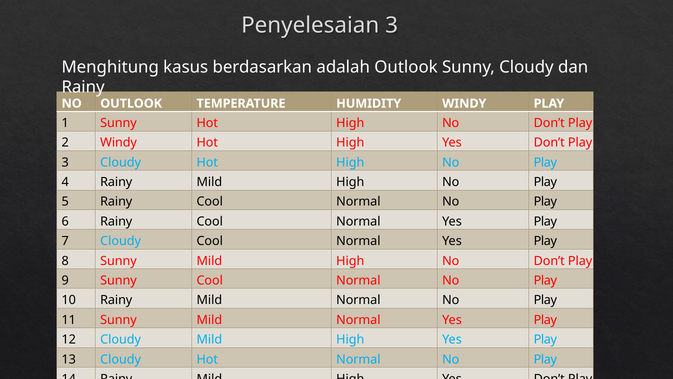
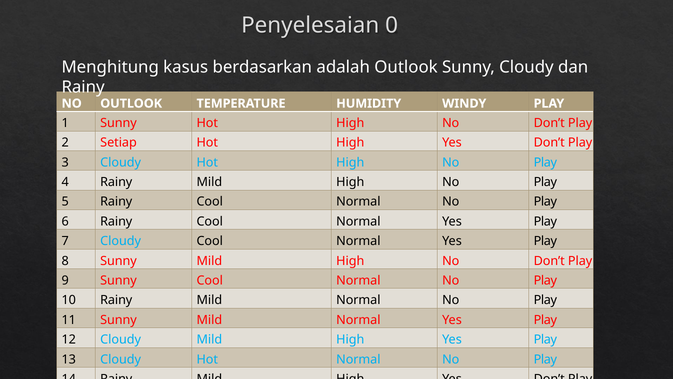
Penyelesaian 3: 3 -> 0
2 Windy: Windy -> Setiap
